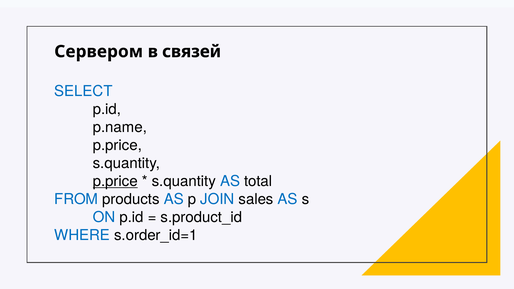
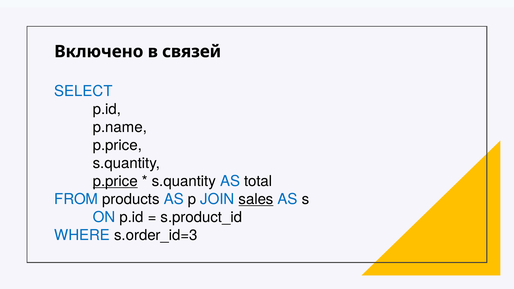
Сервером: Сервером -> Включено
sales underline: none -> present
s.order_id=1: s.order_id=1 -> s.order_id=3
